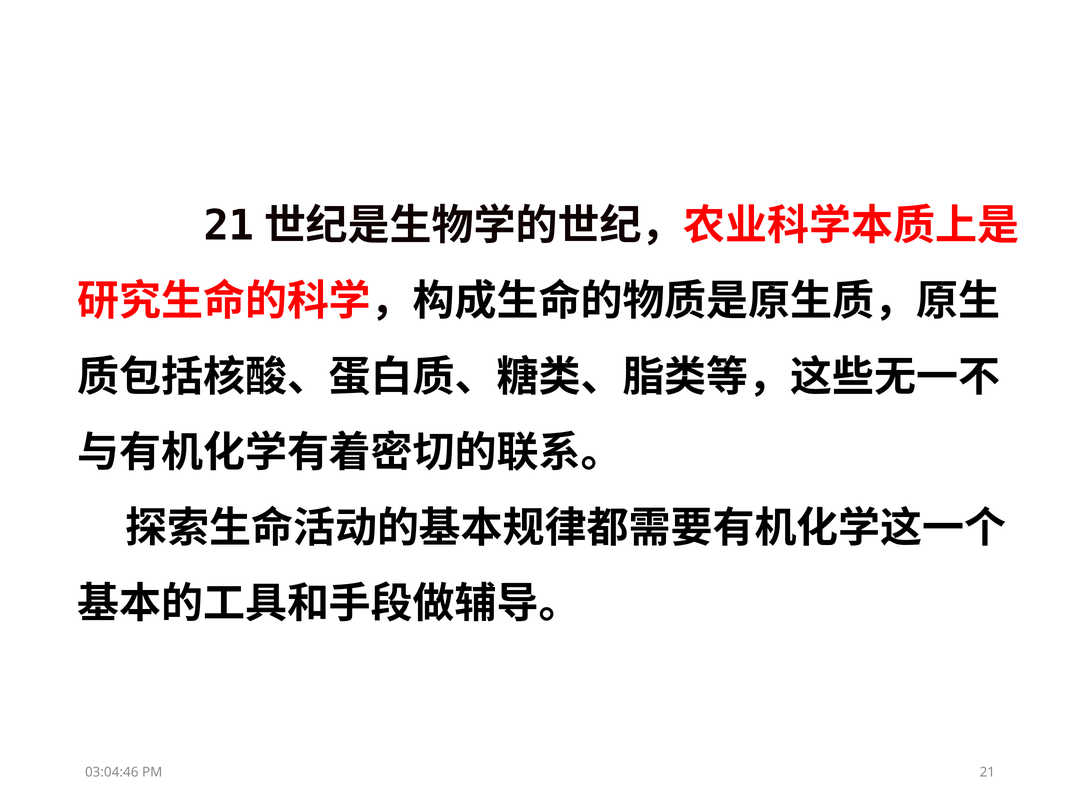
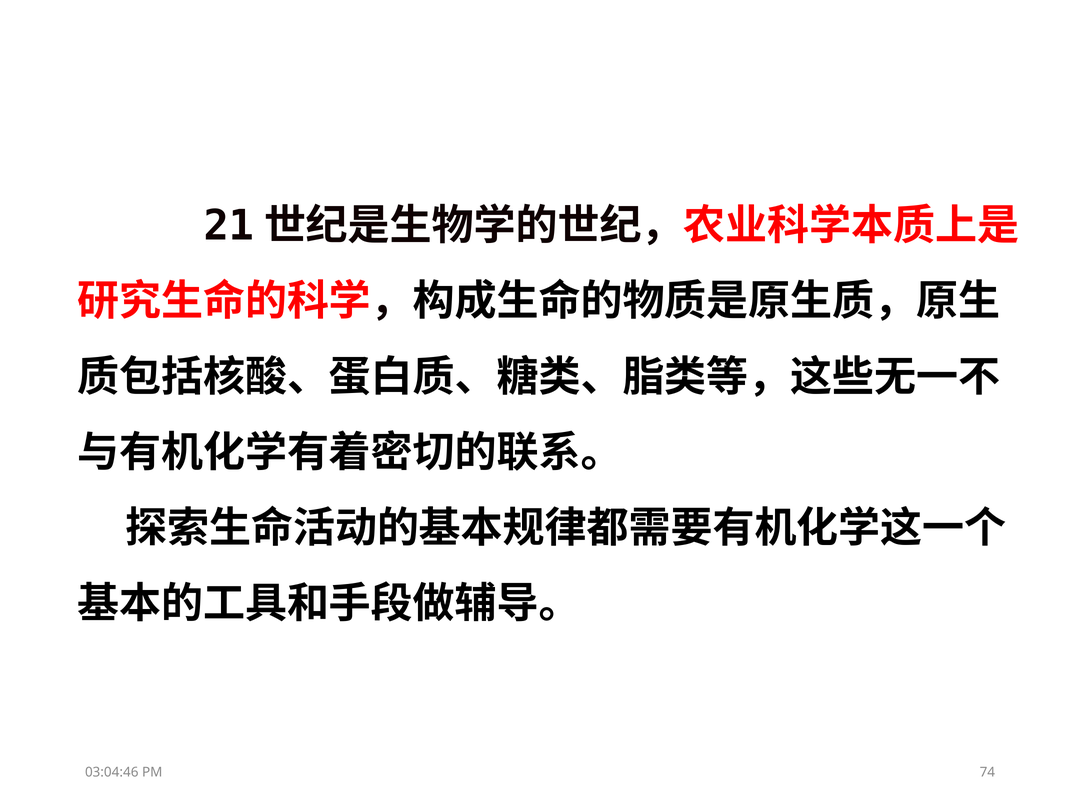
21: 21 -> 74
